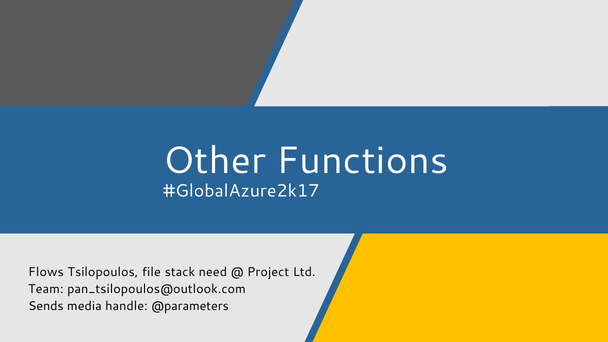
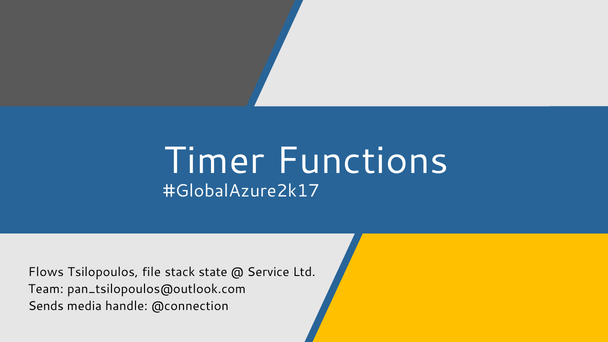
Other: Other -> Timer
need: need -> state
Project: Project -> Service
@parameters: @parameters -> @connection
